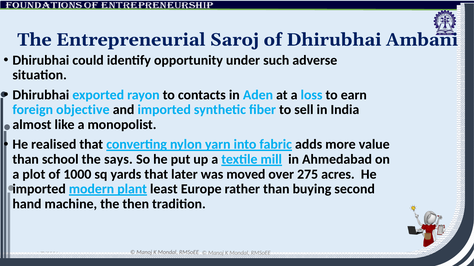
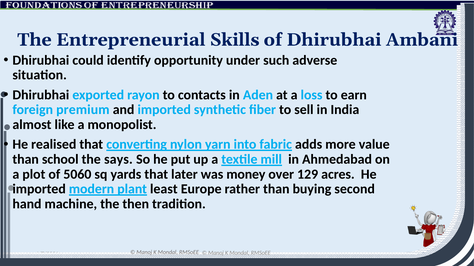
Saroj: Saroj -> Skills
objective: objective -> premium
1000: 1000 -> 5060
moved: moved -> money
275: 275 -> 129
